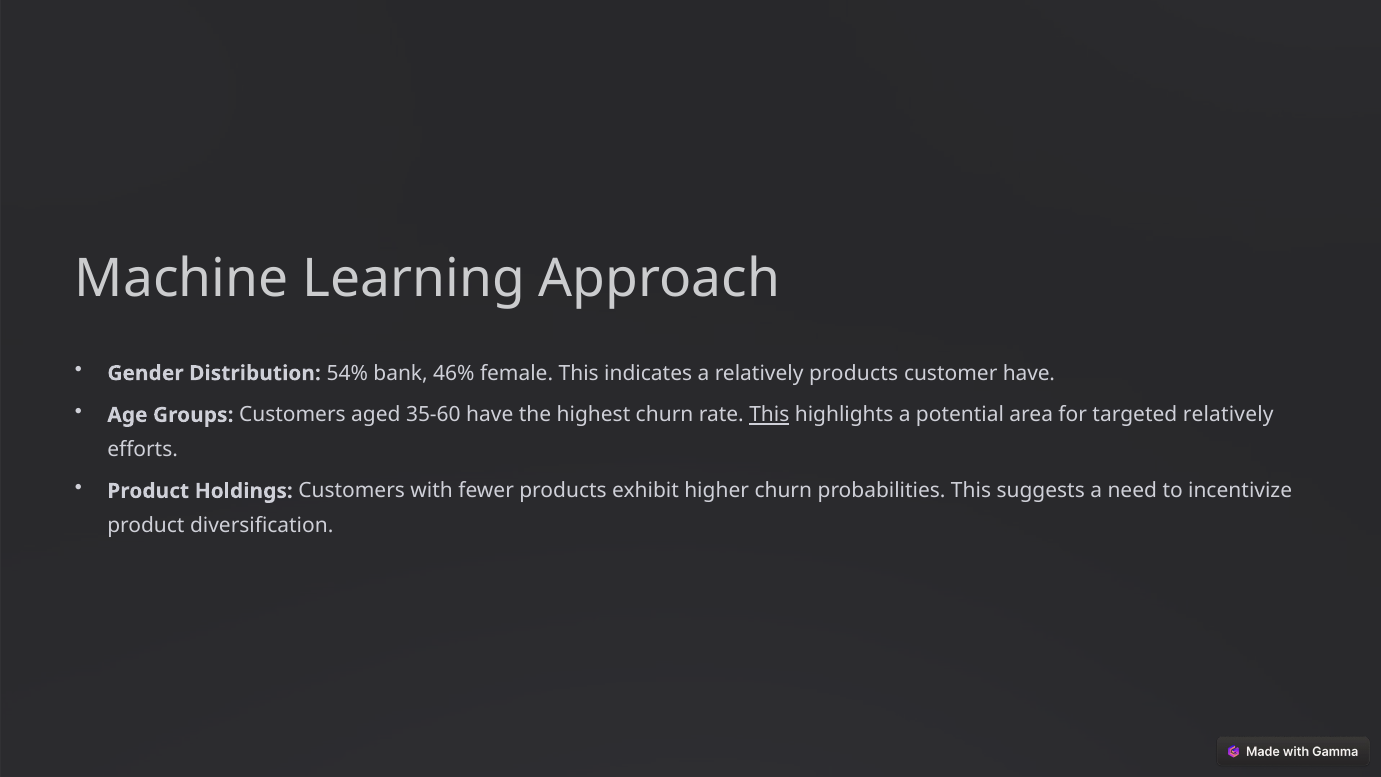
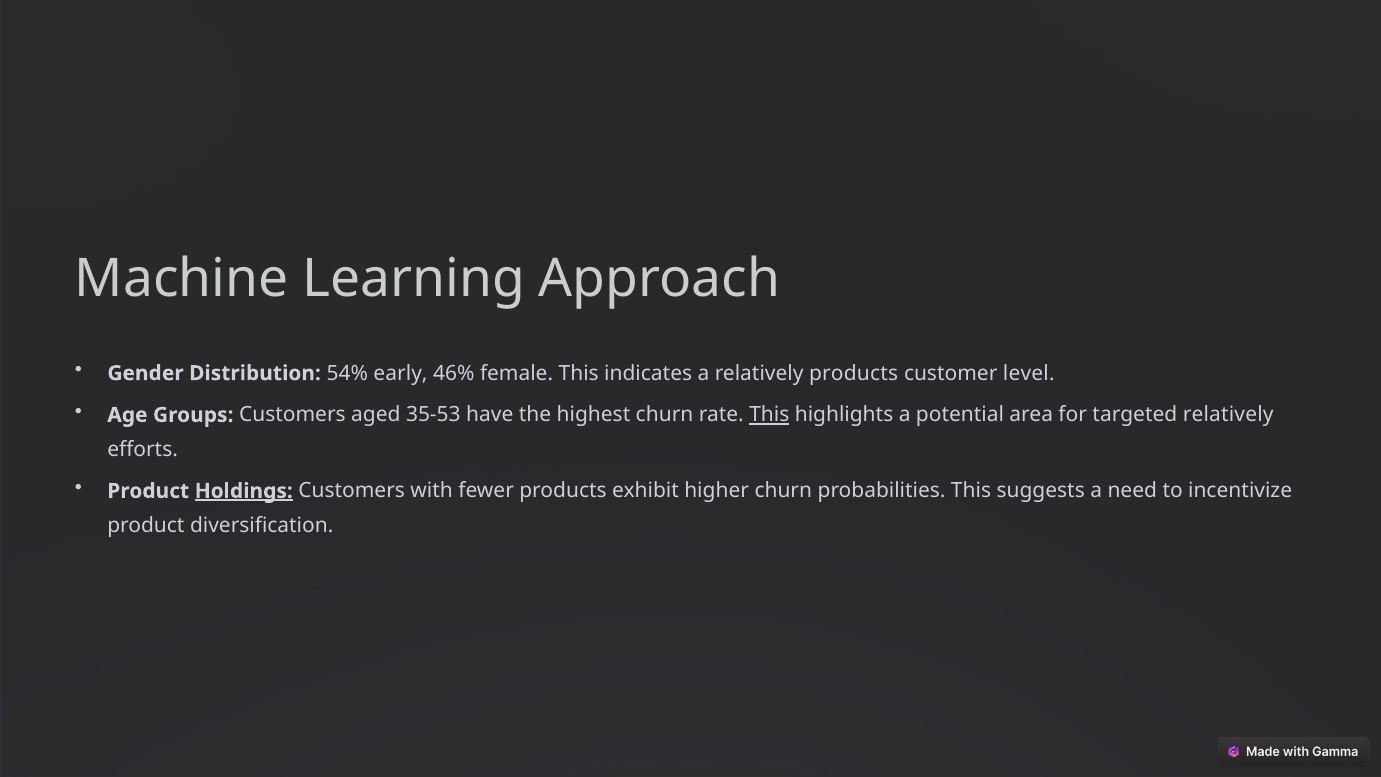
bank: bank -> early
customer have: have -> level
35-60: 35-60 -> 35-53
Holdings underline: none -> present
